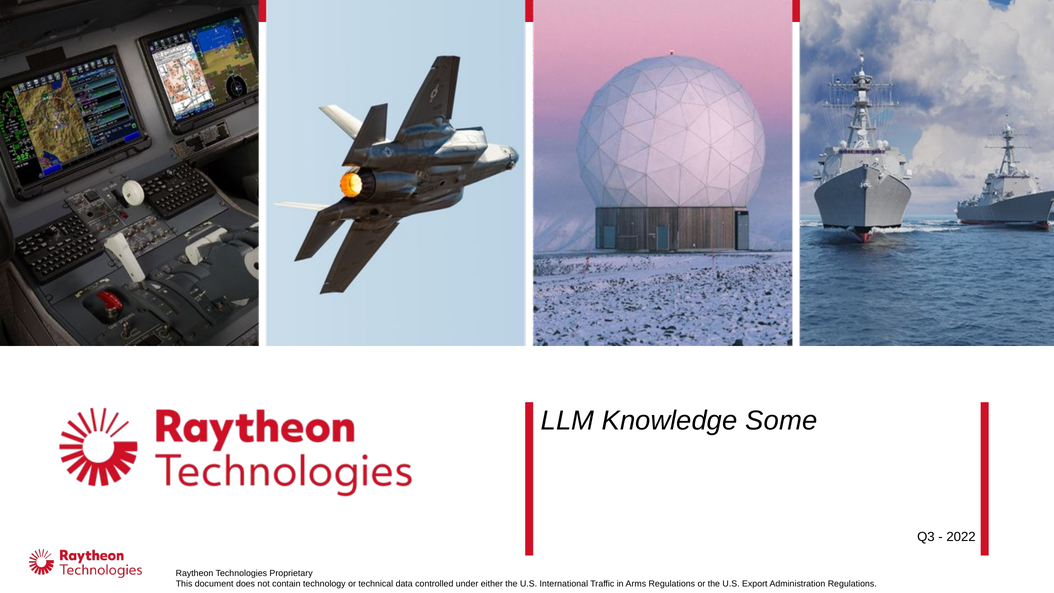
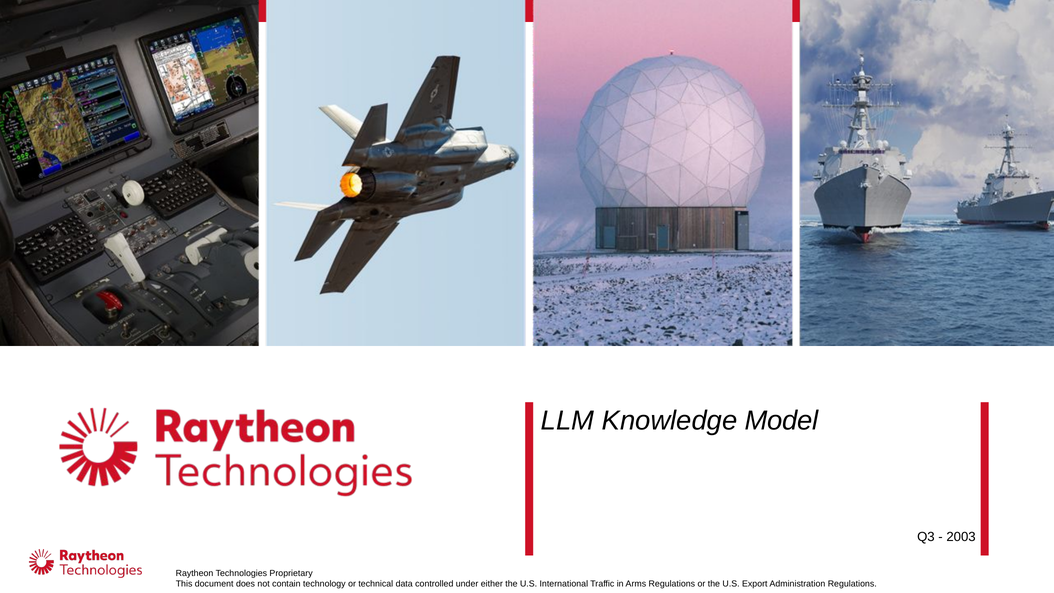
Some: Some -> Model
2022: 2022 -> 2003
